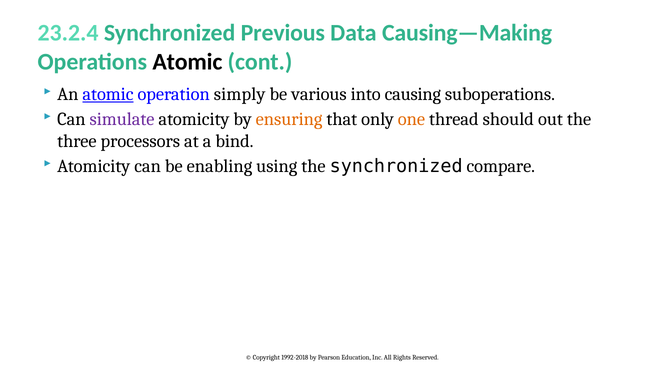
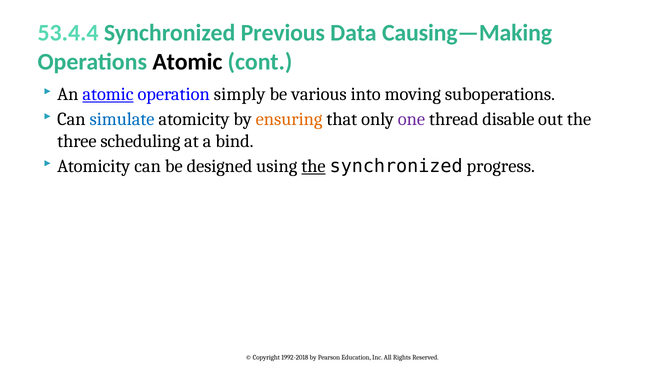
23.2.4: 23.2.4 -> 53.4.4
causing: causing -> moving
simulate colour: purple -> blue
one colour: orange -> purple
should: should -> disable
processors: processors -> scheduling
enabling: enabling -> designed
the at (313, 166) underline: none -> present
compare: compare -> progress
